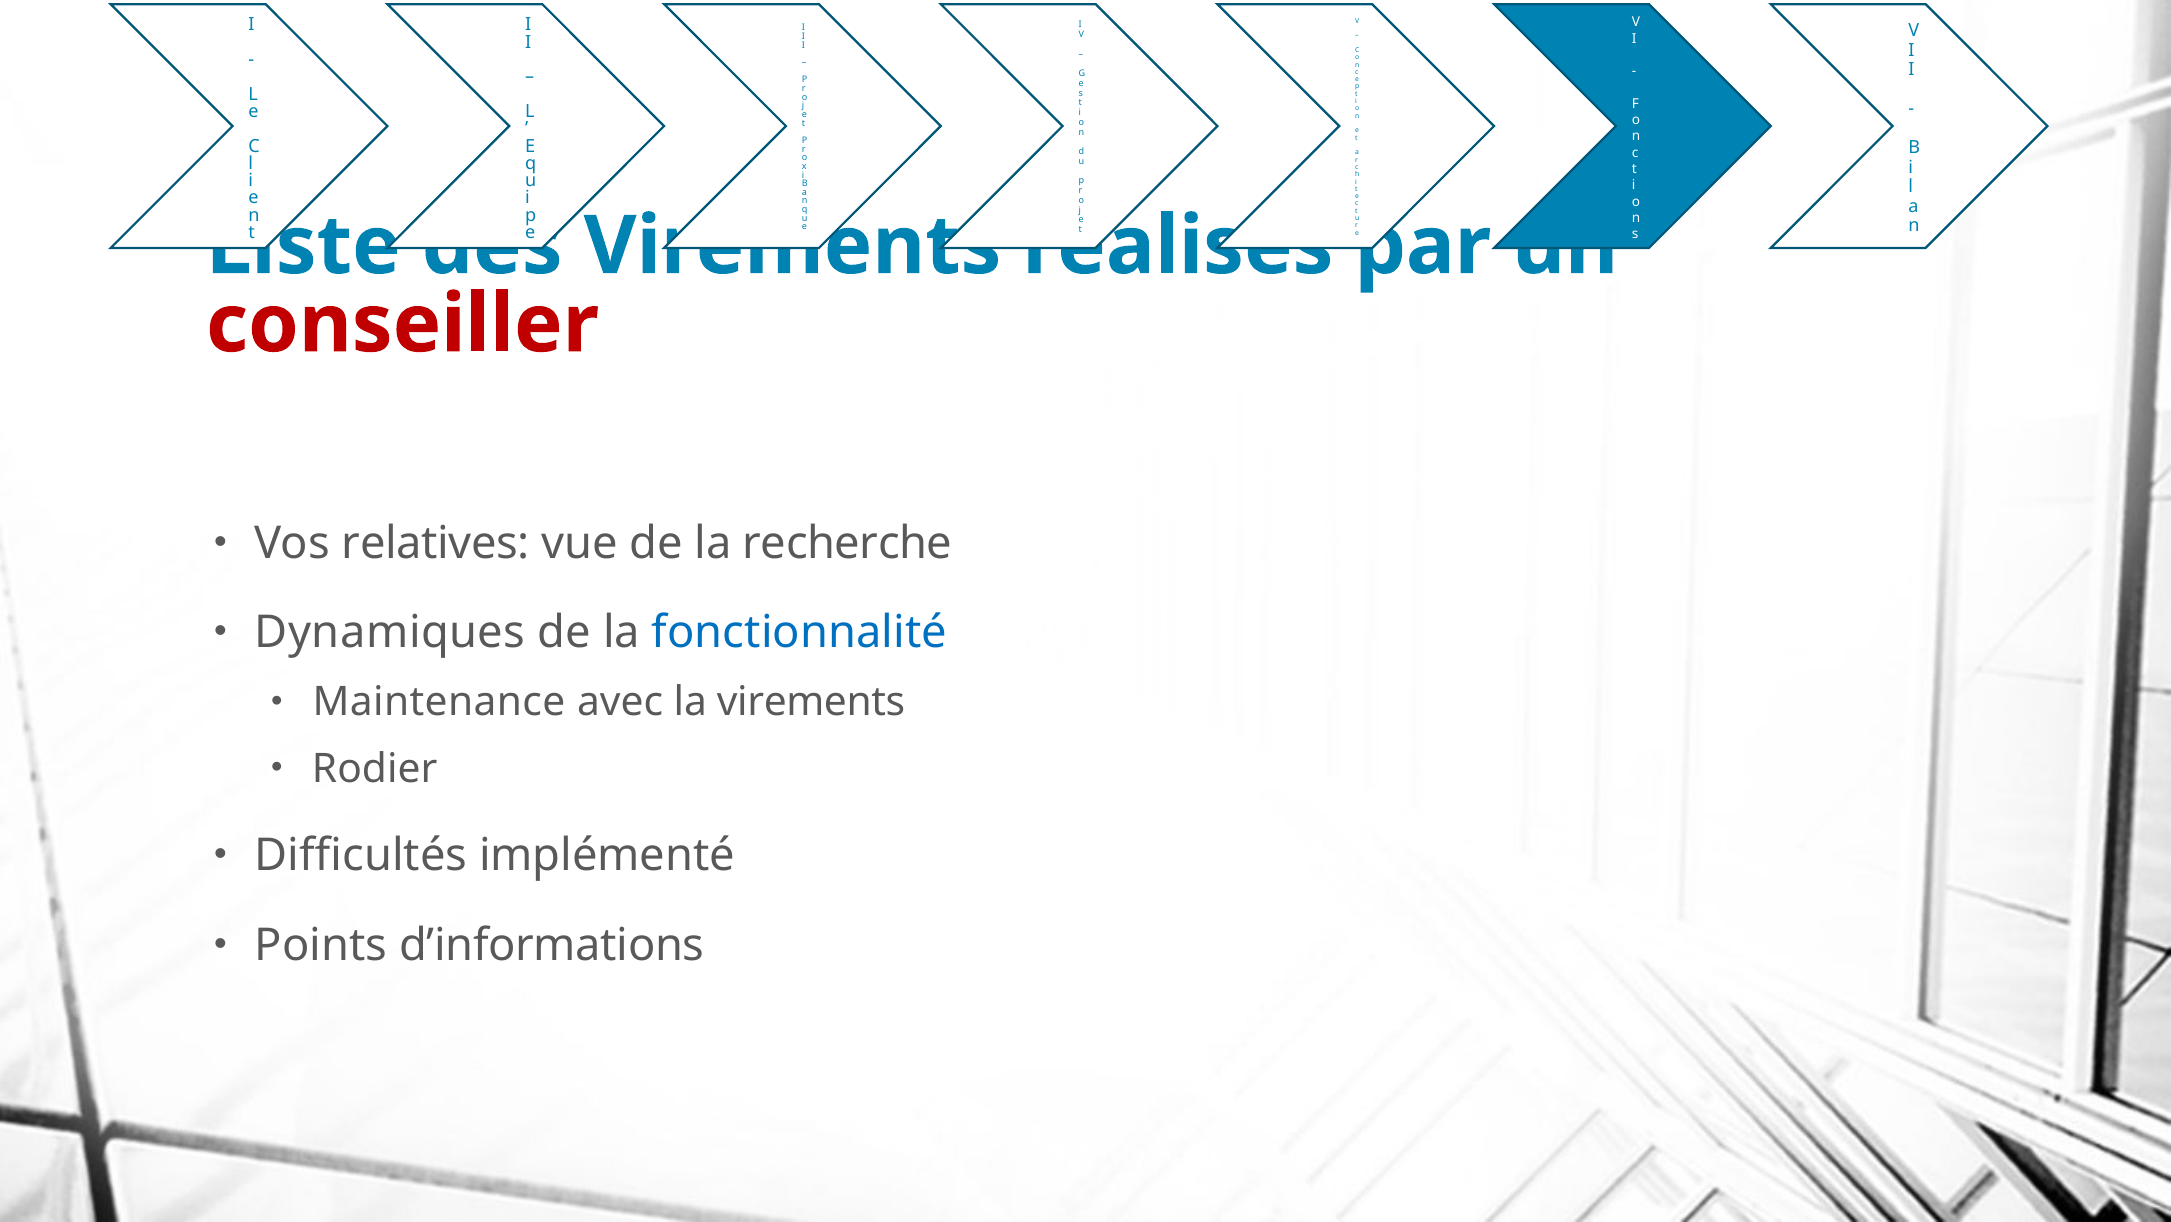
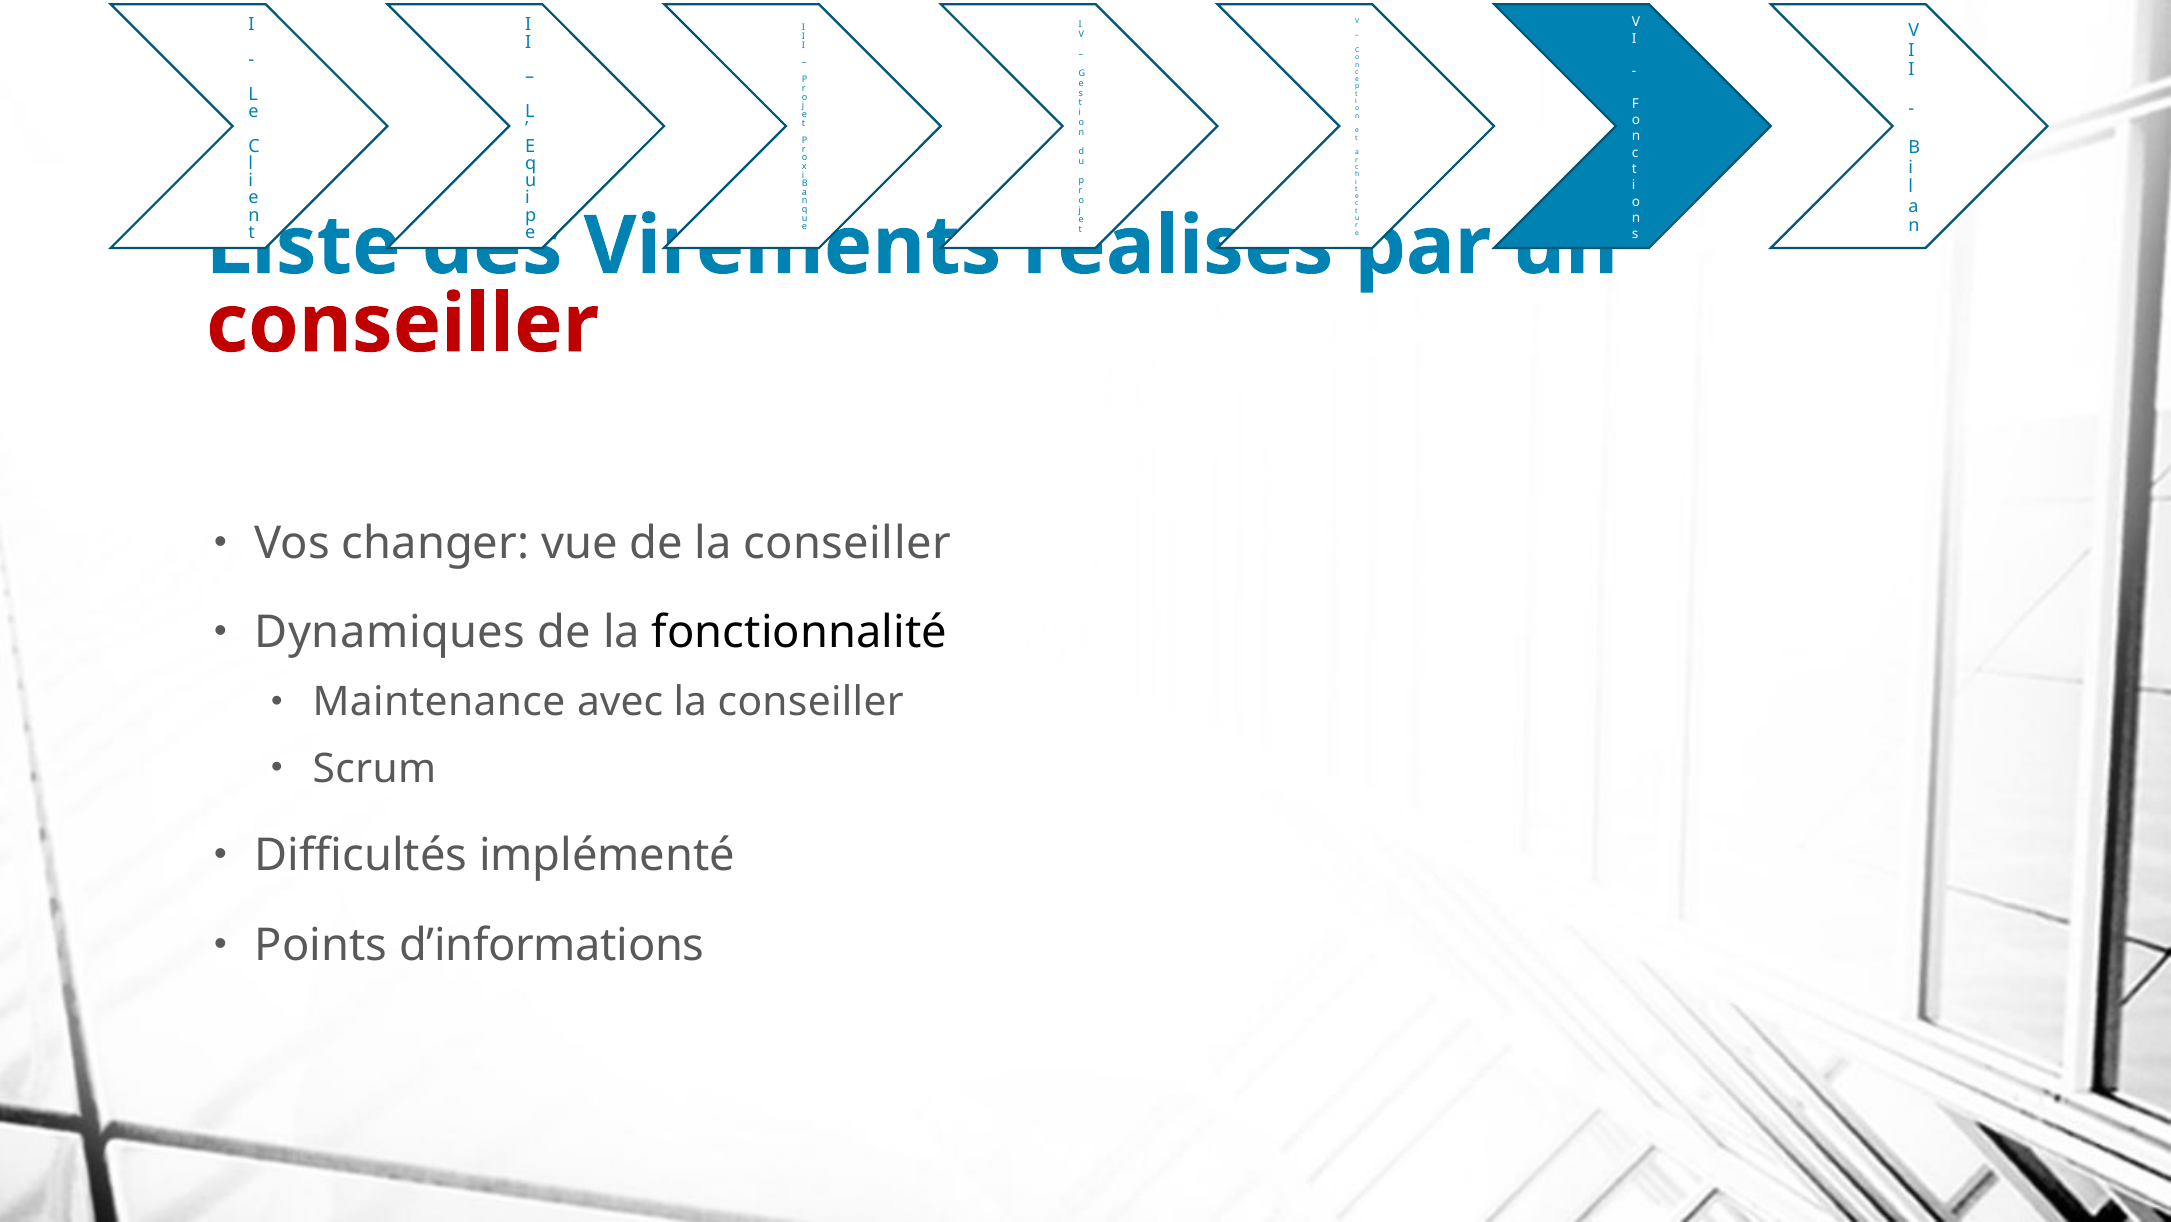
relatives: relatives -> changer
de la recherche: recherche -> conseiller
fonctionnalité colour: blue -> black
avec la virements: virements -> conseiller
Rodier: Rodier -> Scrum
